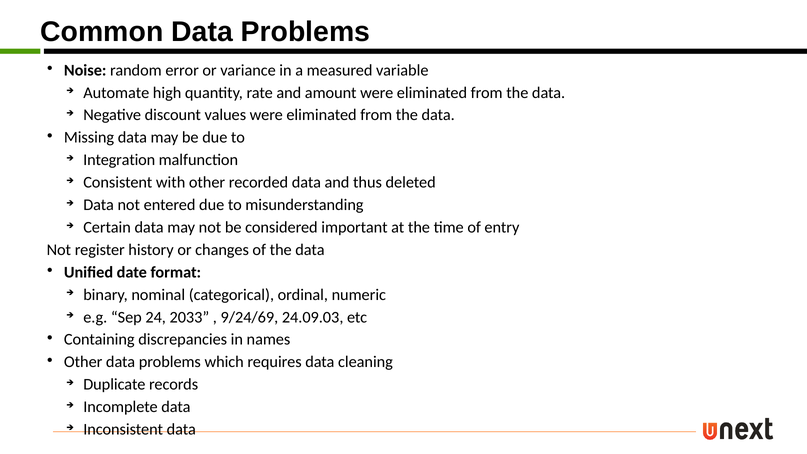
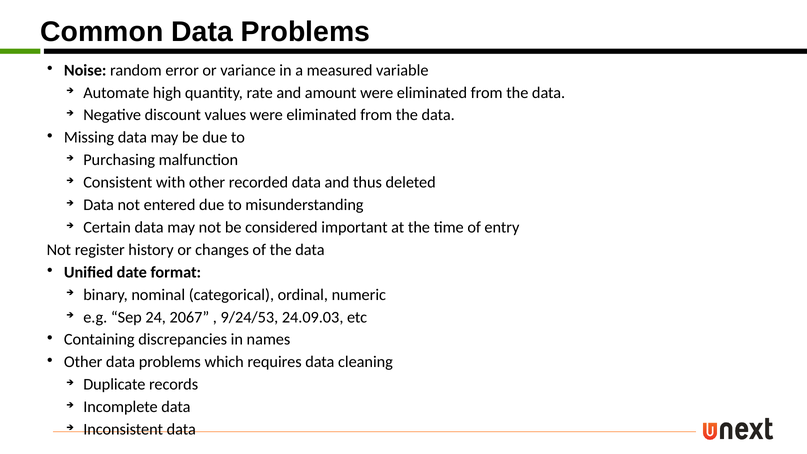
Integration: Integration -> Purchasing
2033: 2033 -> 2067
9/24/69: 9/24/69 -> 9/24/53
